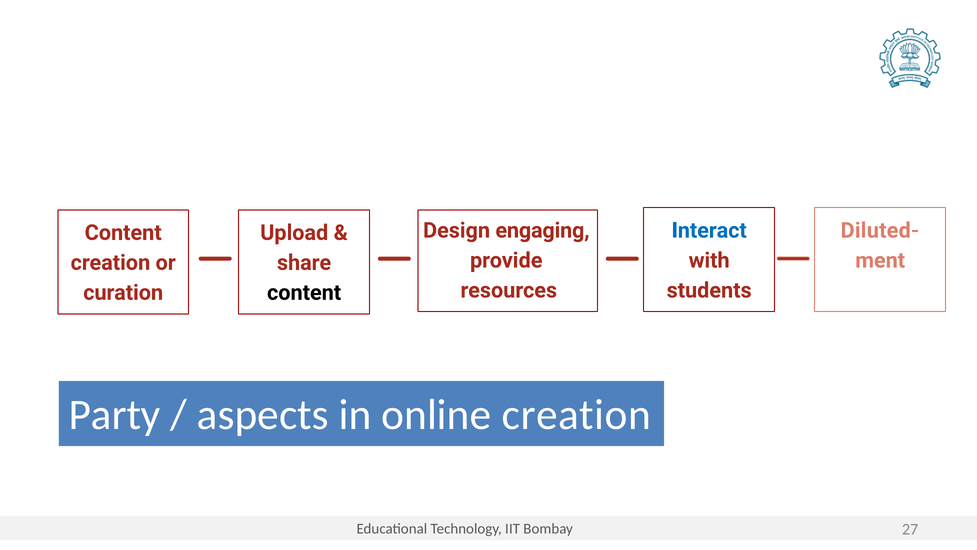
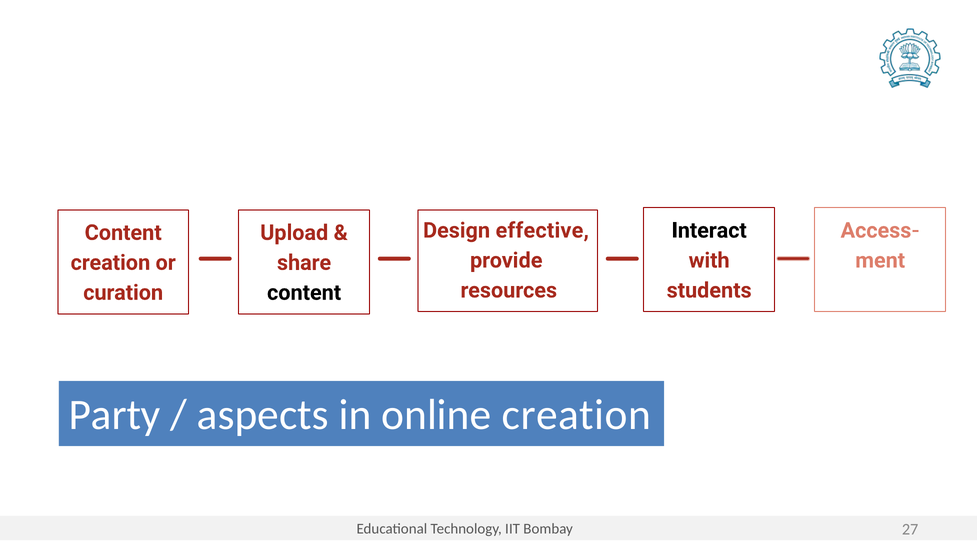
engaging: engaging -> effective
Interact colour: blue -> black
Diluted-: Diluted- -> Access-
